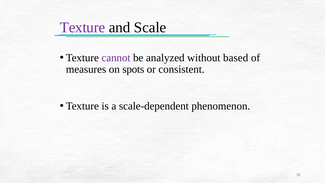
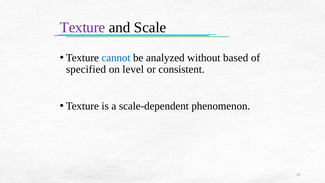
cannot colour: purple -> blue
measures: measures -> specified
spots: spots -> level
